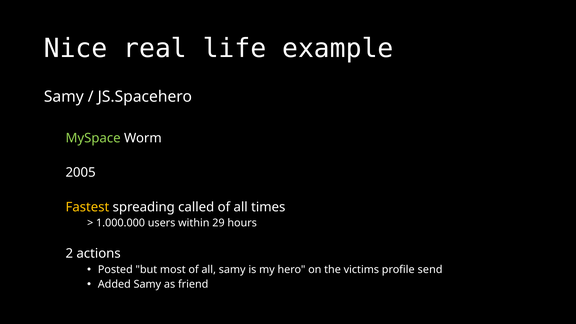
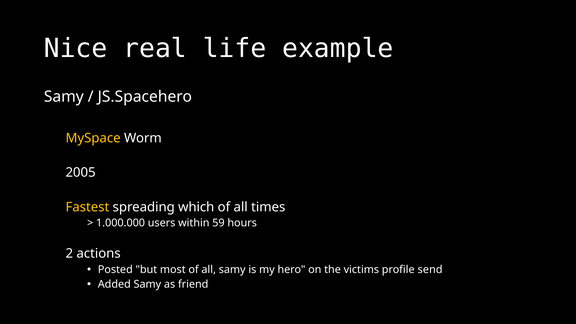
MySpace colour: light green -> yellow
called: called -> which
29: 29 -> 59
